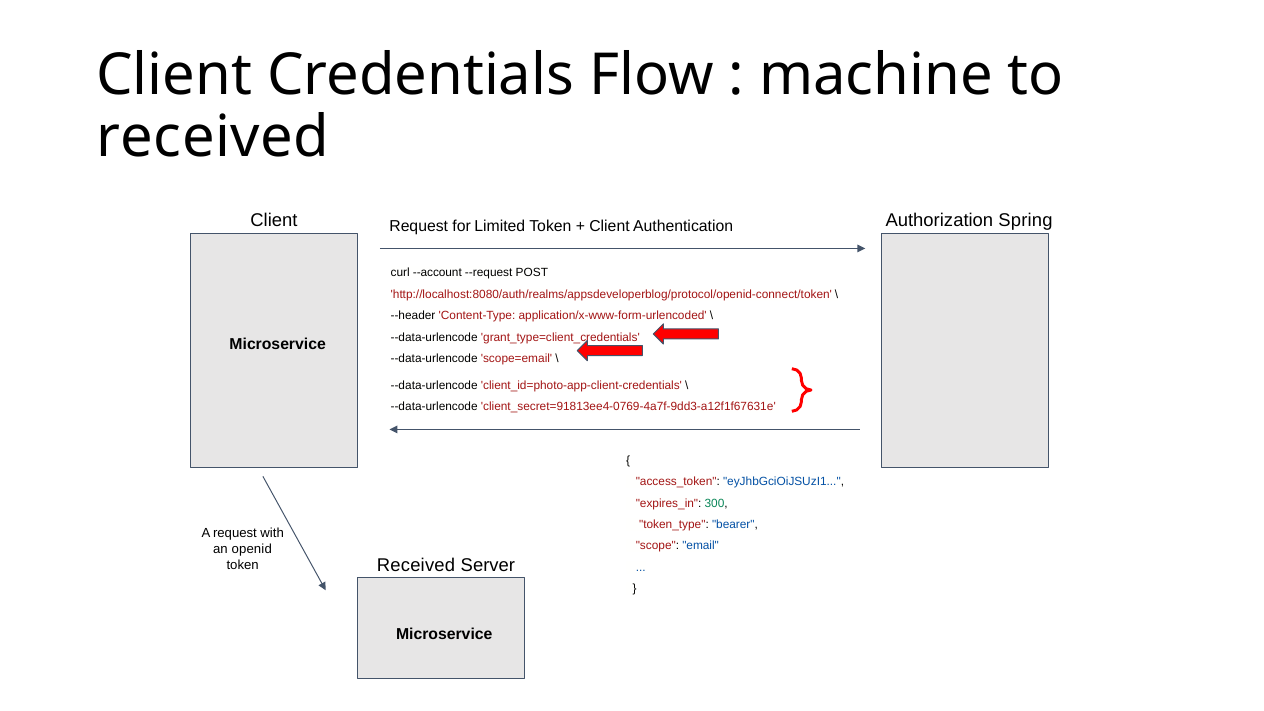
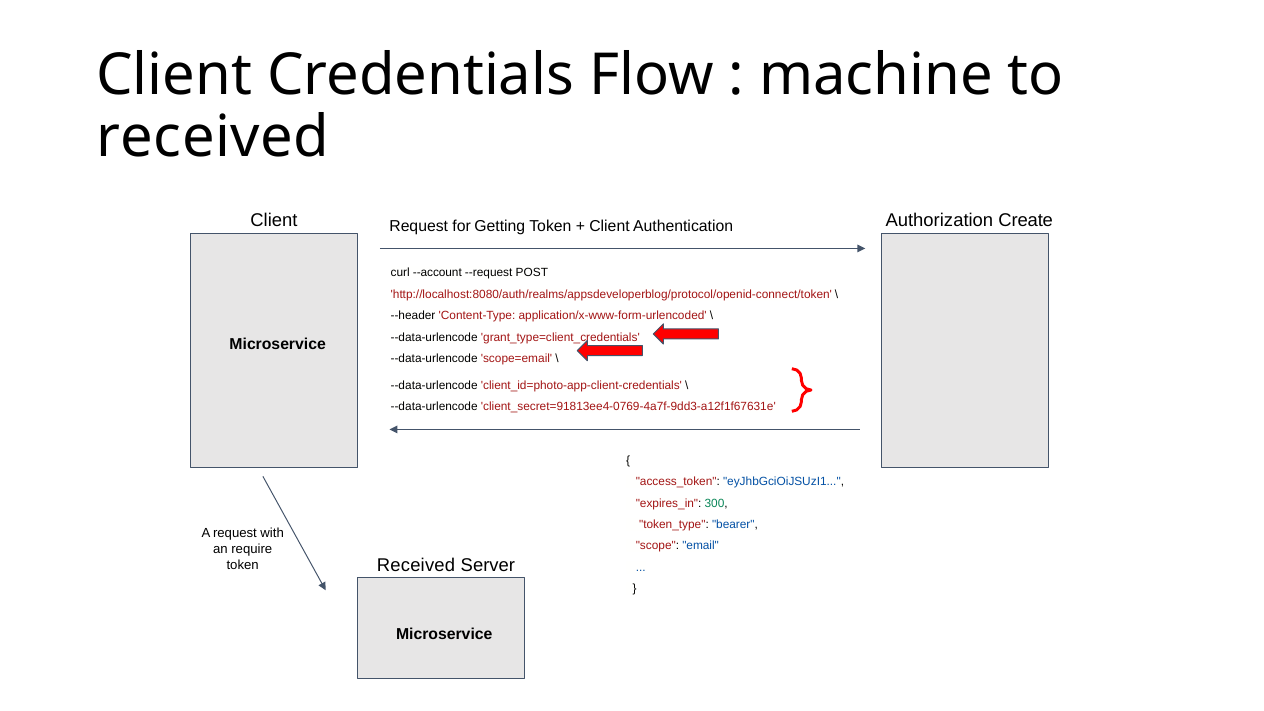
Spring: Spring -> Create
Limited: Limited -> Getting
openid: openid -> require
